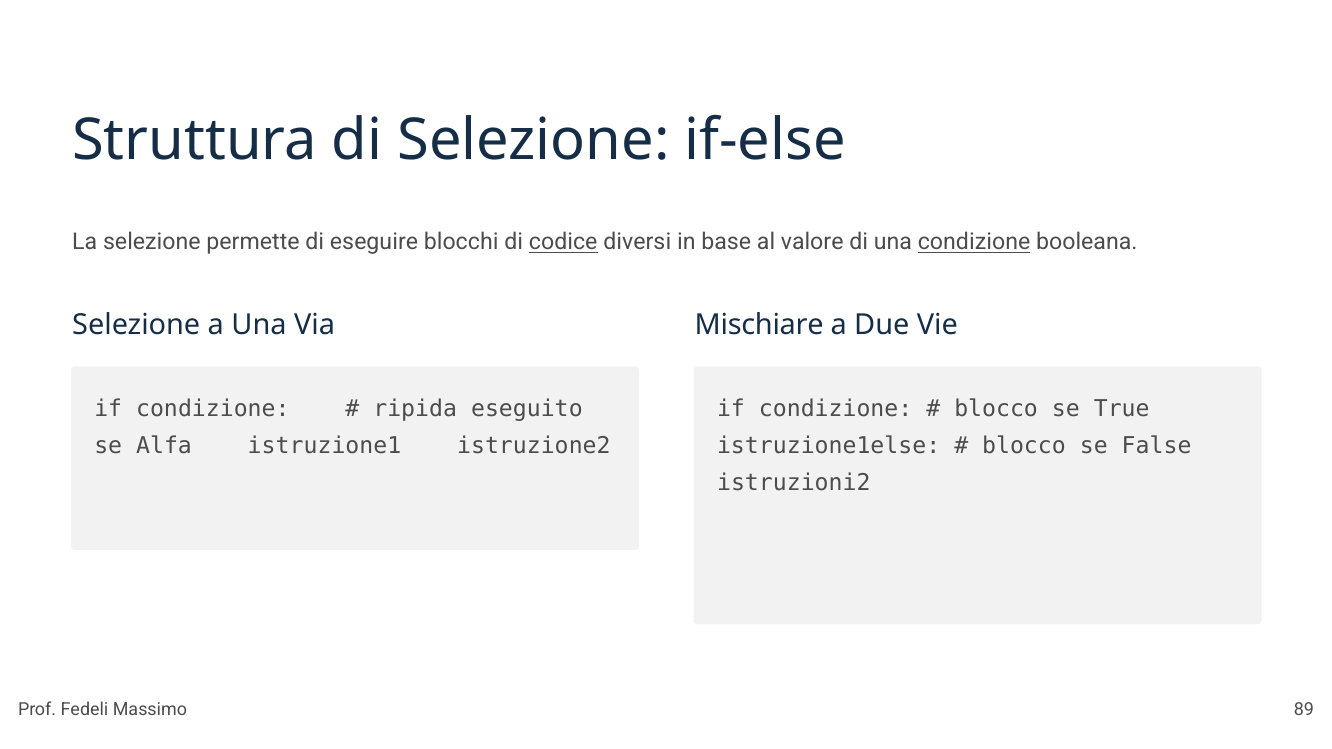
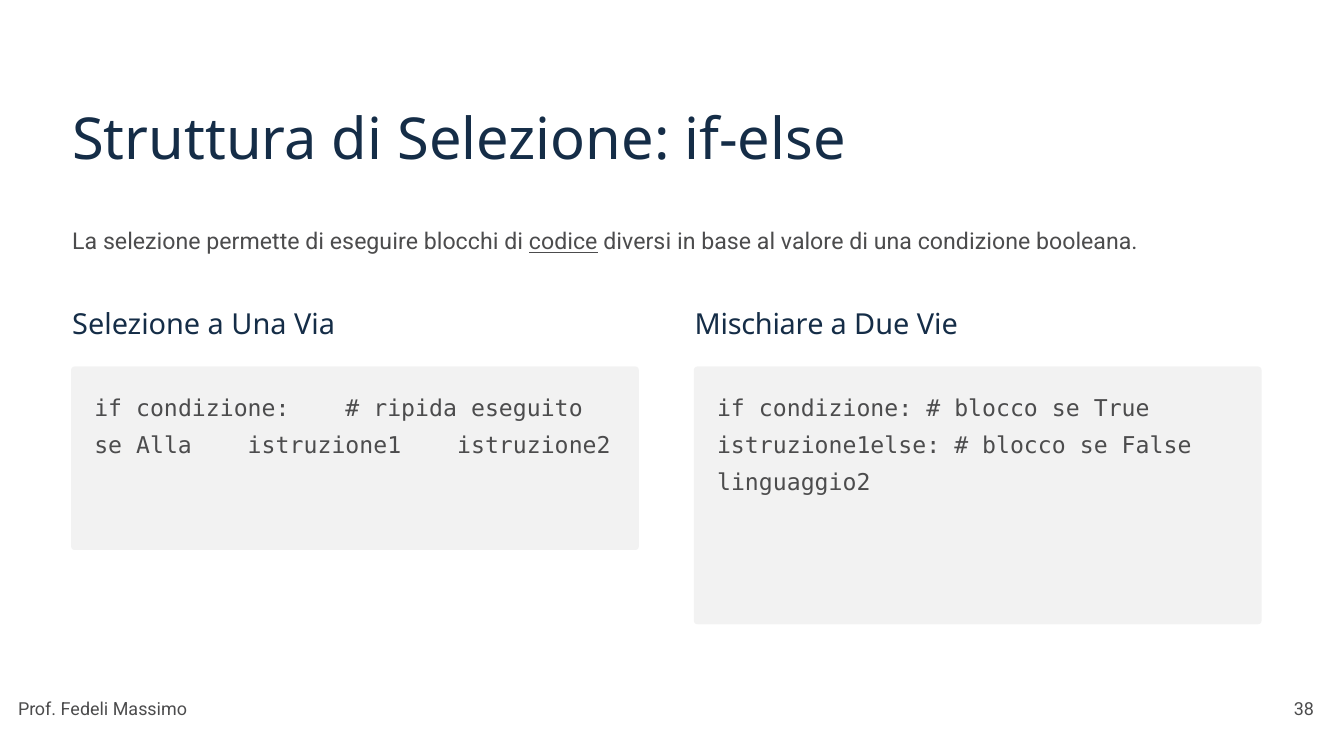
condizione at (974, 242) underline: present -> none
Alfa: Alfa -> Alla
istruzioni2: istruzioni2 -> linguaggio2
89: 89 -> 38
